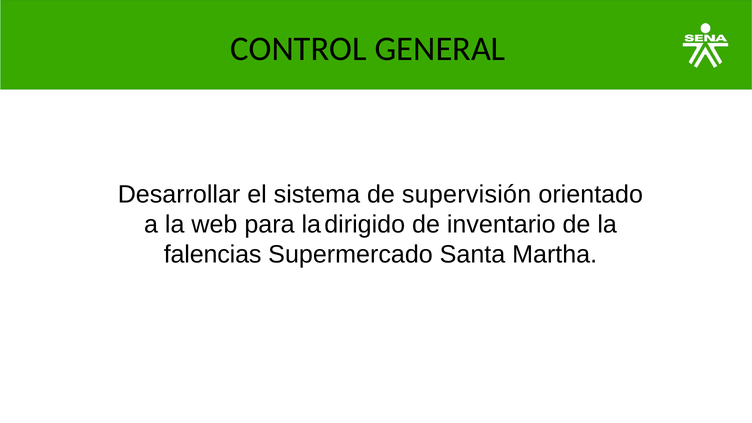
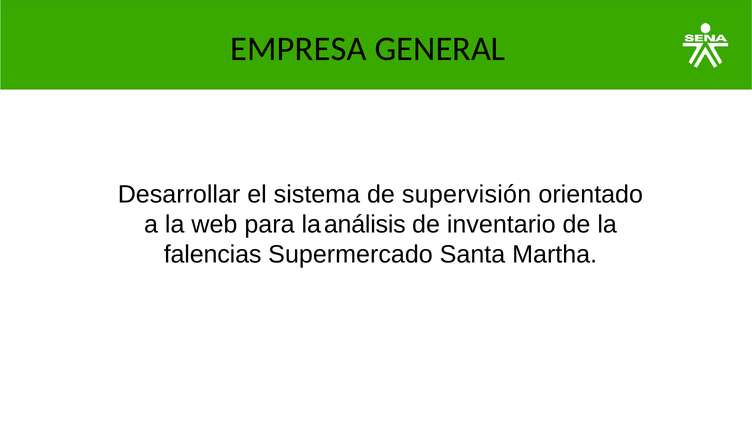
CONTROL: CONTROL -> EMPRESA
dirigido: dirigido -> análisis
